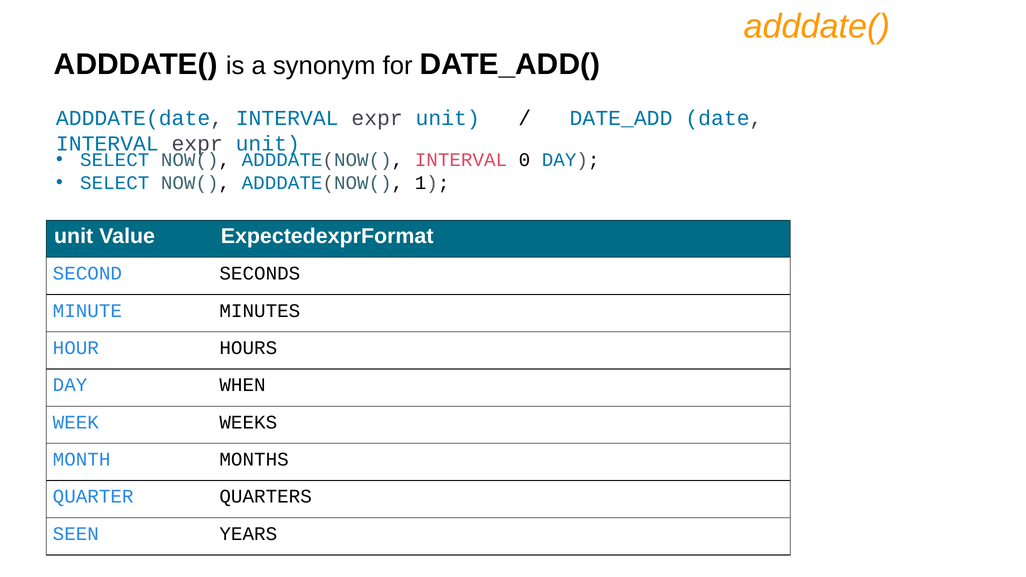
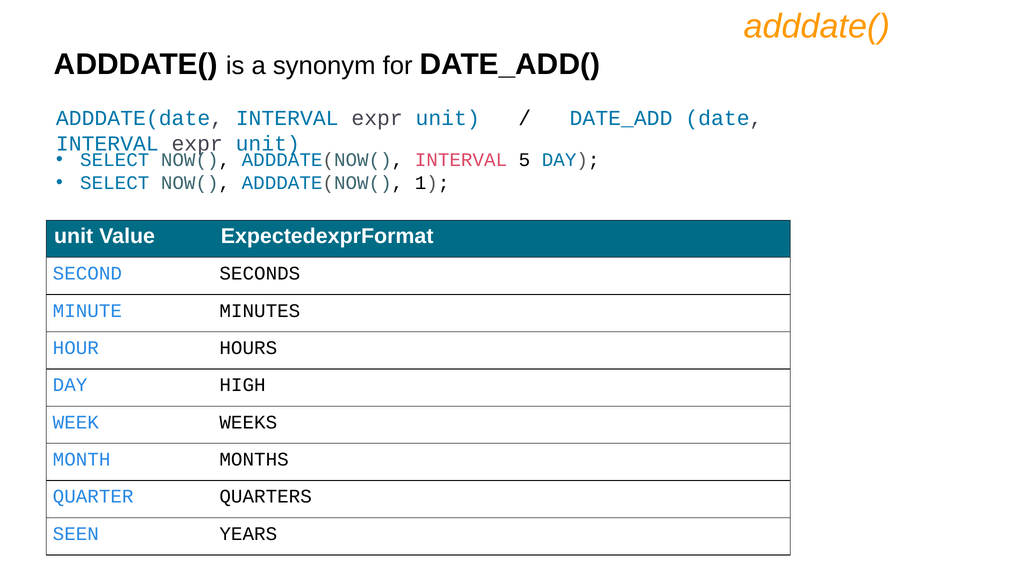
0: 0 -> 5
WHEN: WHEN -> HIGH
